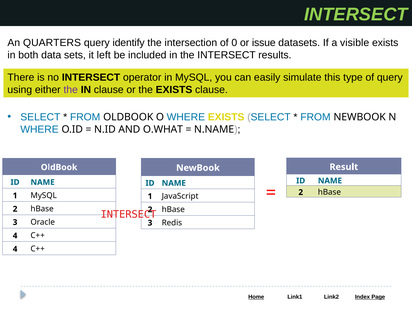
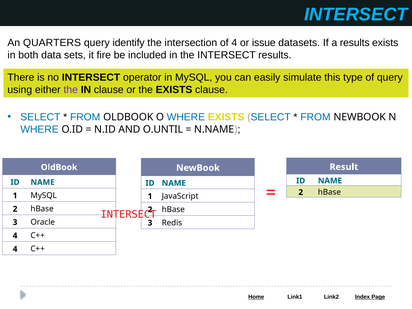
INTERSECT at (356, 14) colour: light green -> light blue
of 0: 0 -> 4
a visible: visible -> results
left: left -> fire
O.WHAT: O.WHAT -> O.UNTIL
